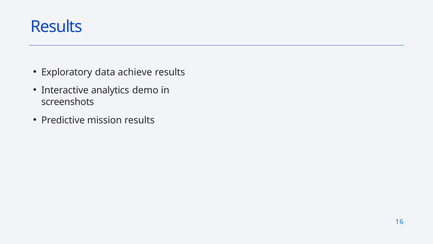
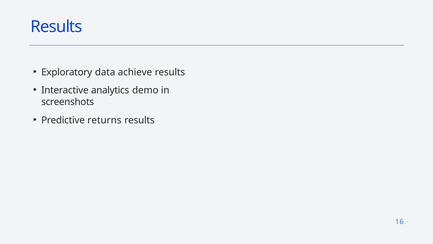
mission: mission -> returns
